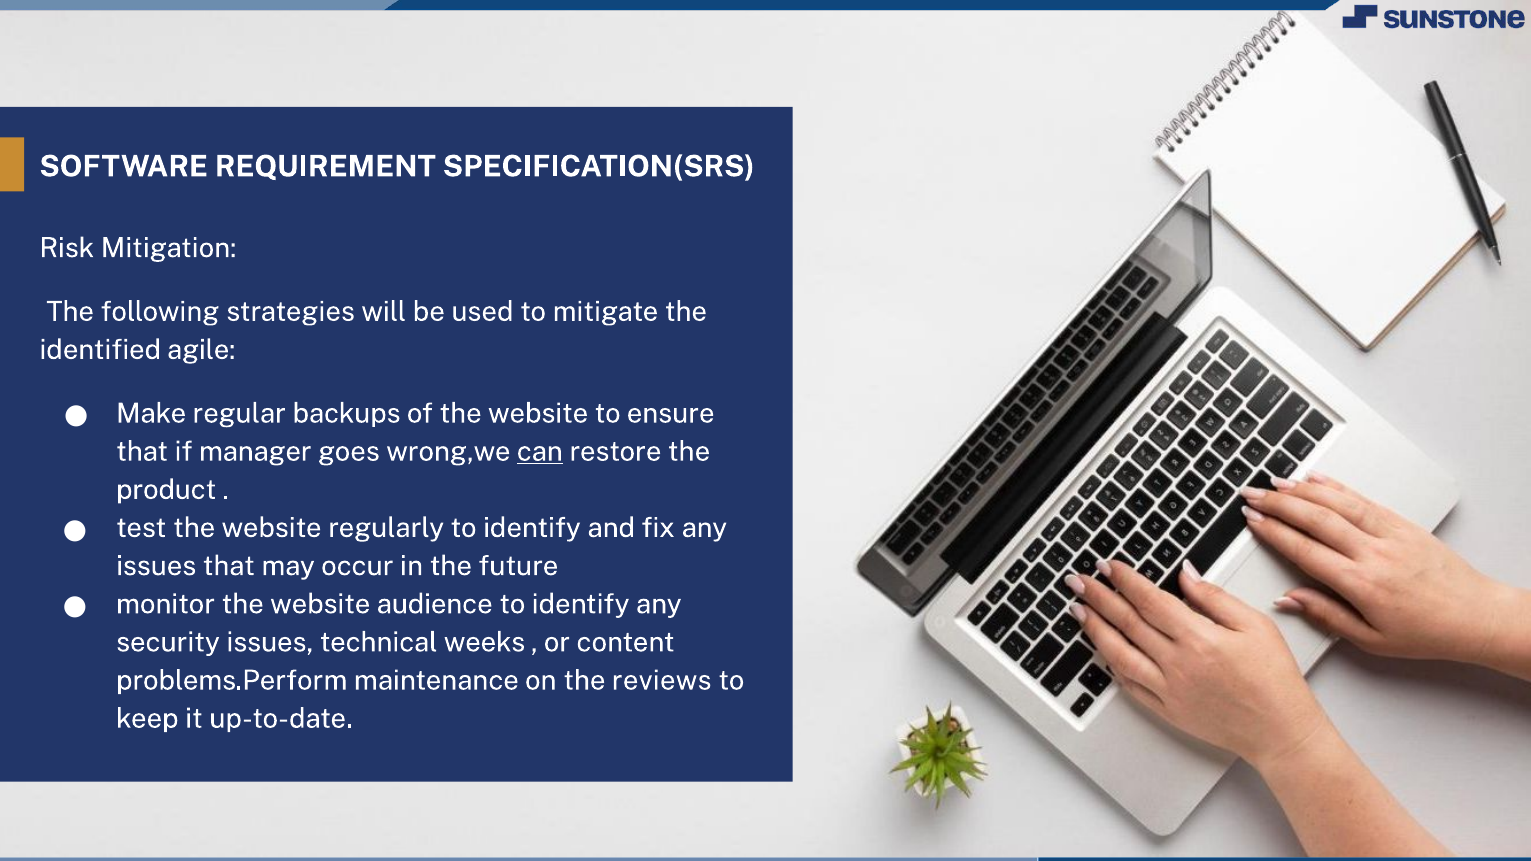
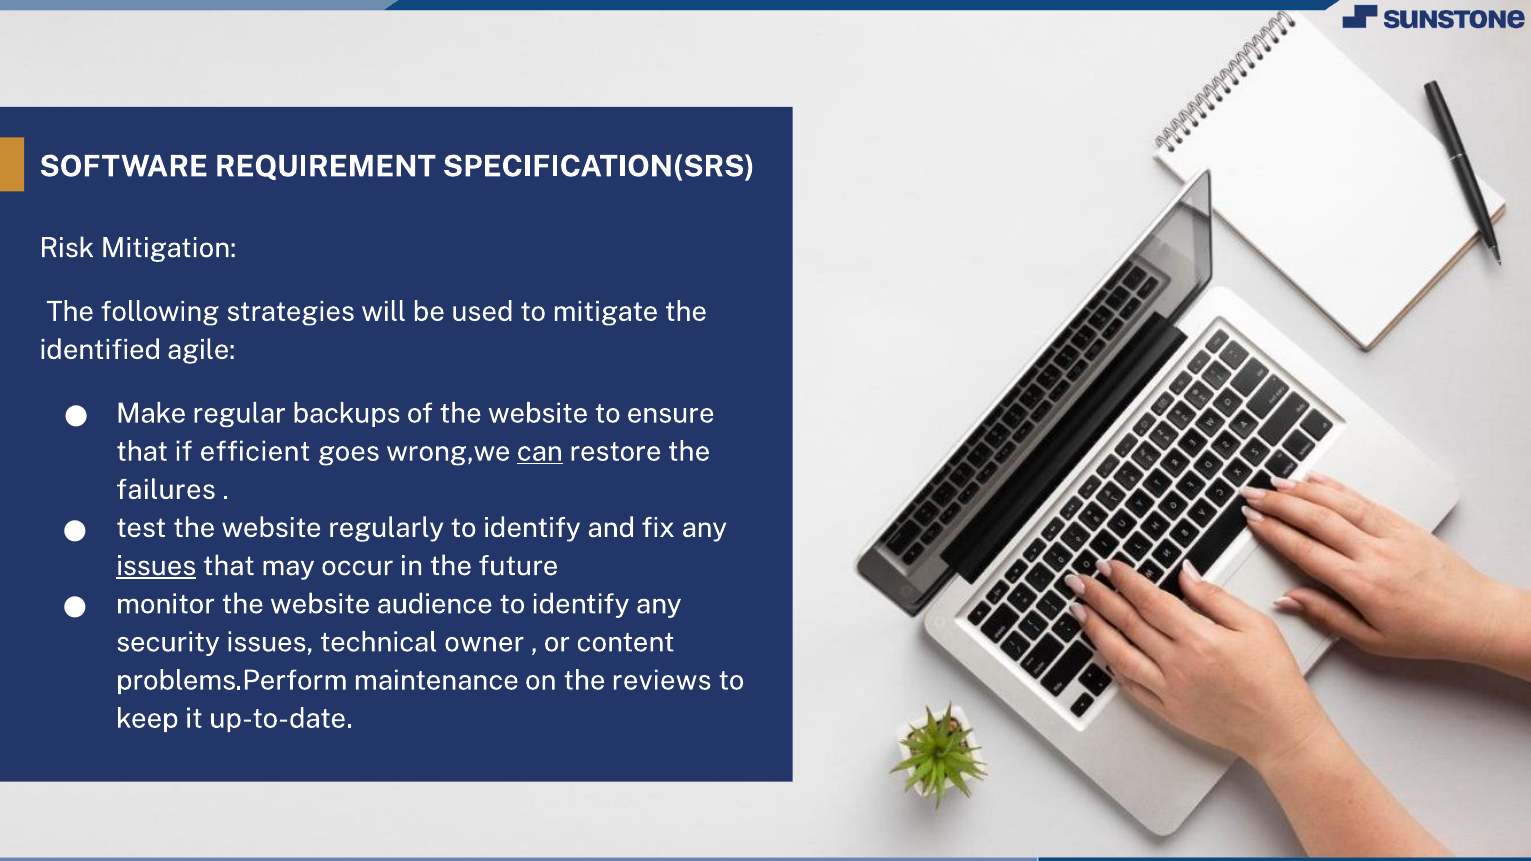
manager: manager -> efficient
product: product -> failures
issues at (156, 566) underline: none -> present
weeks: weeks -> owner
